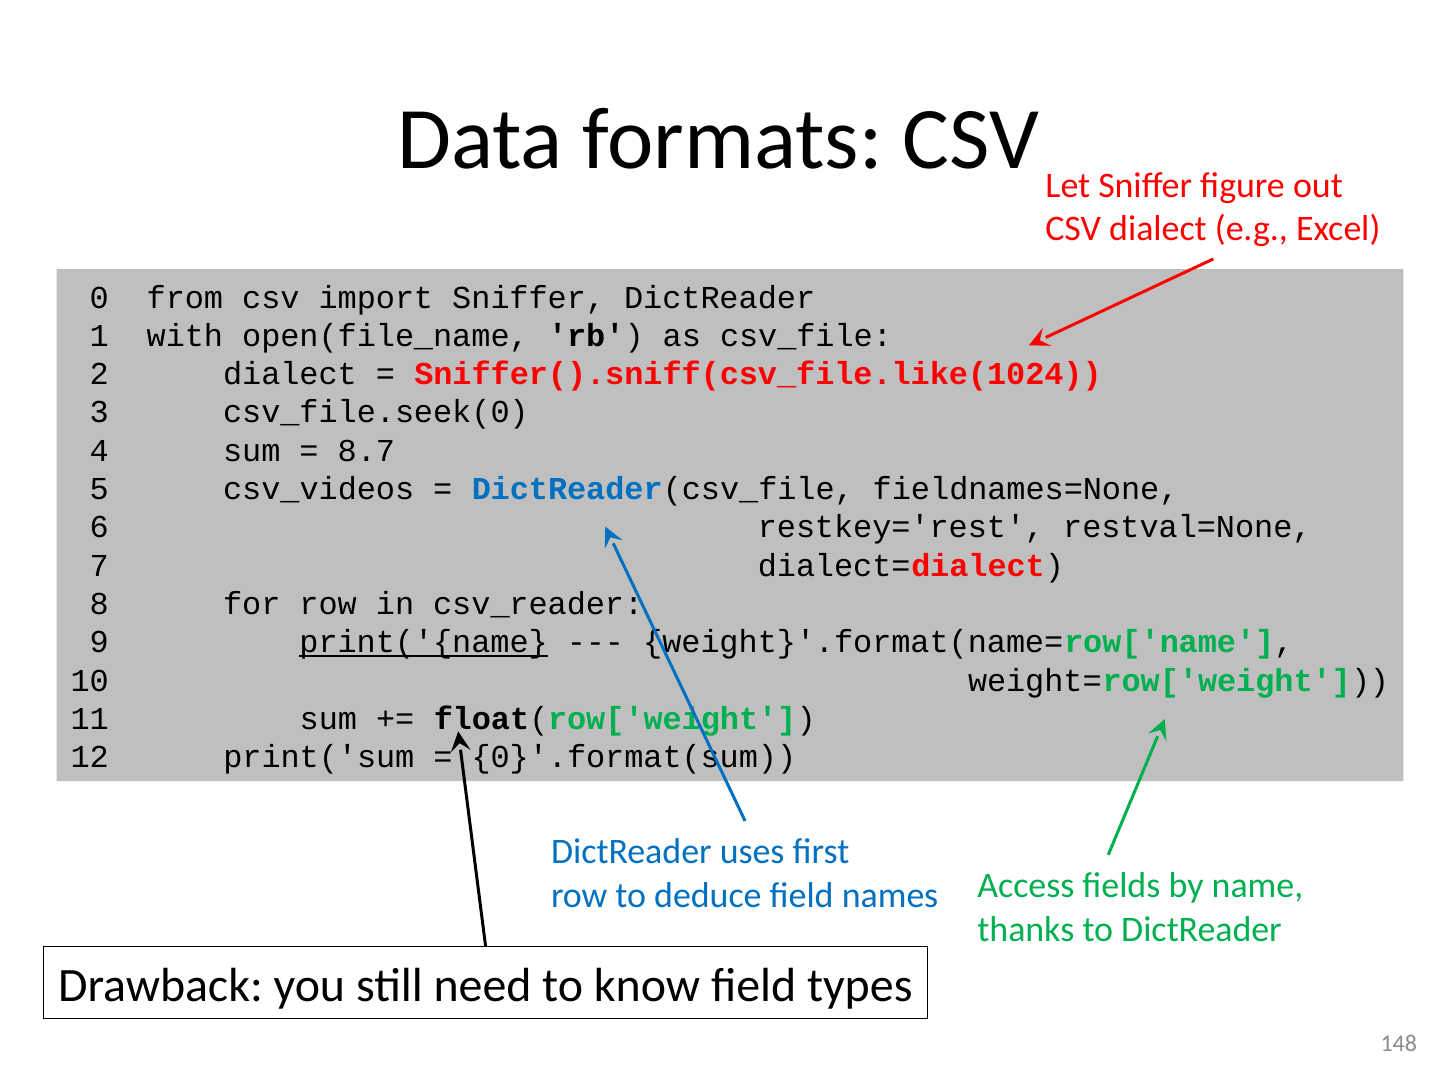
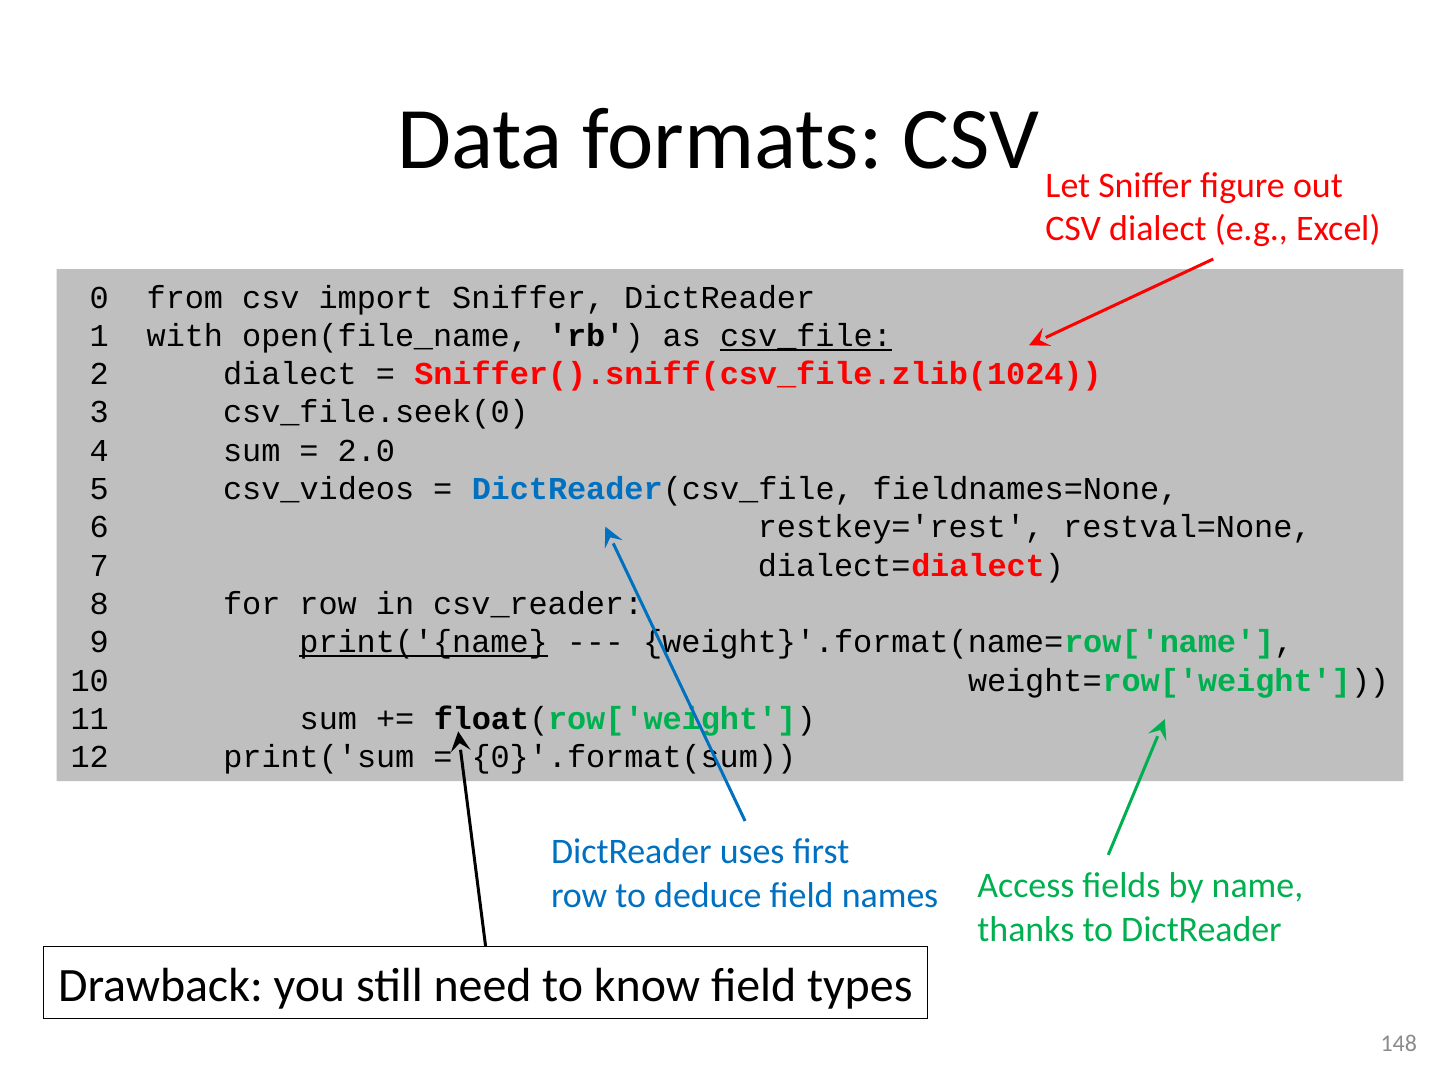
csv_file underline: none -> present
Sniffer().sniff(csv_file.like(1024: Sniffer().sniff(csv_file.like(1024 -> Sniffer().sniff(csv_file.zlib(1024
8.7: 8.7 -> 2.0
